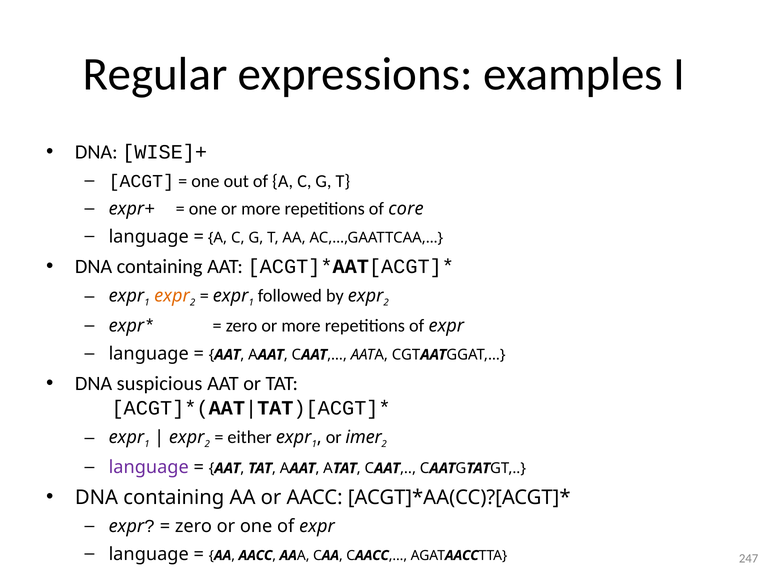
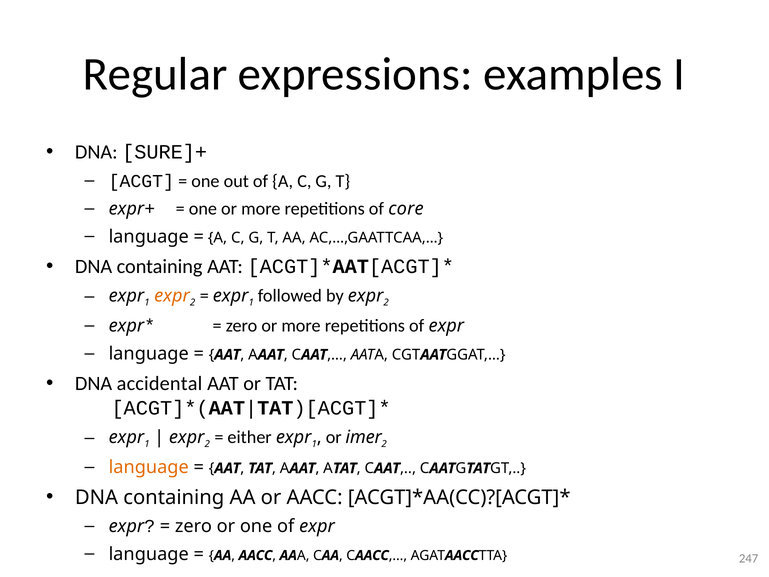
WISE]+: WISE]+ -> SURE]+
suspicious: suspicious -> accidental
language at (149, 467) colour: purple -> orange
